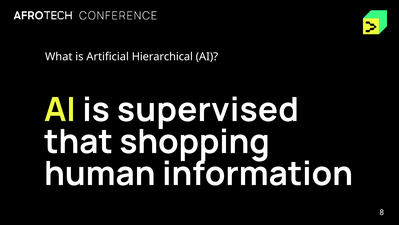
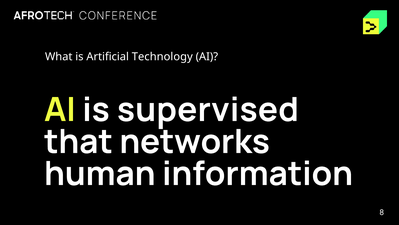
Hierarchical: Hierarchical -> Technology
shopping: shopping -> networks
